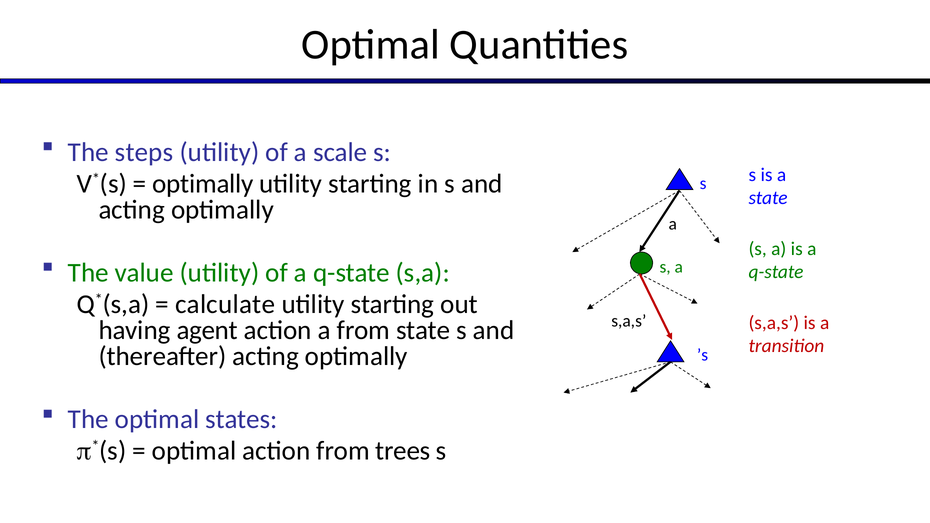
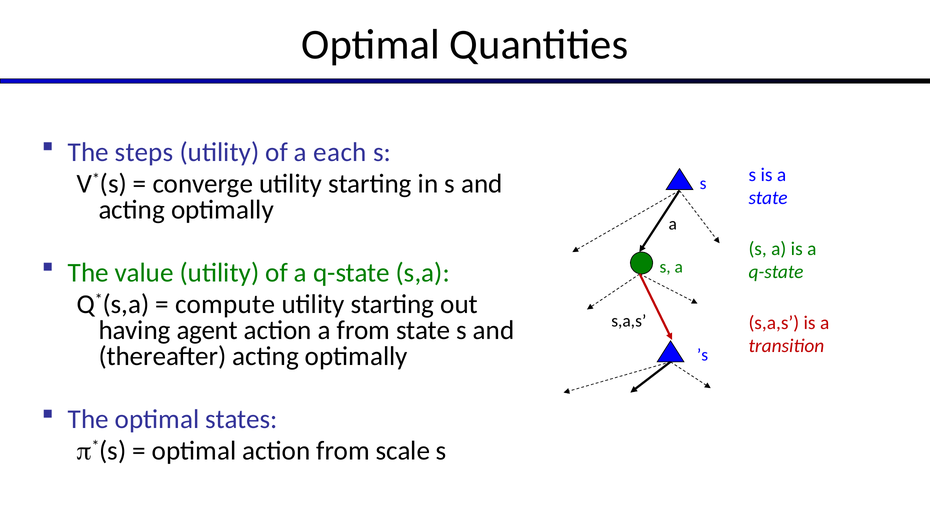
scale: scale -> each
optimally at (203, 184): optimally -> converge
calculate: calculate -> compute
trees: trees -> scale
